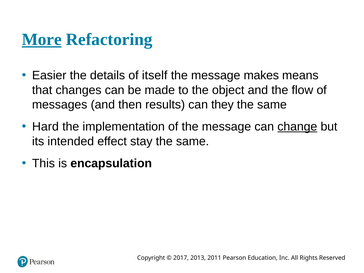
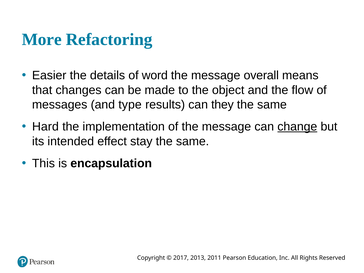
More underline: present -> none
itself: itself -> word
makes: makes -> overall
then: then -> type
